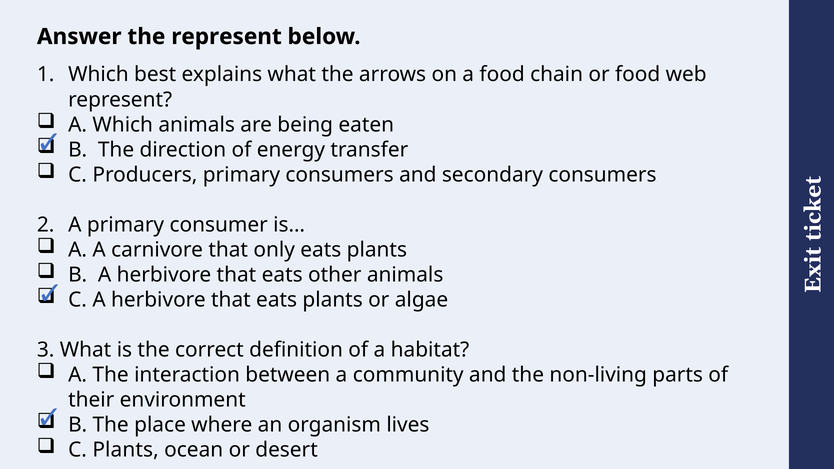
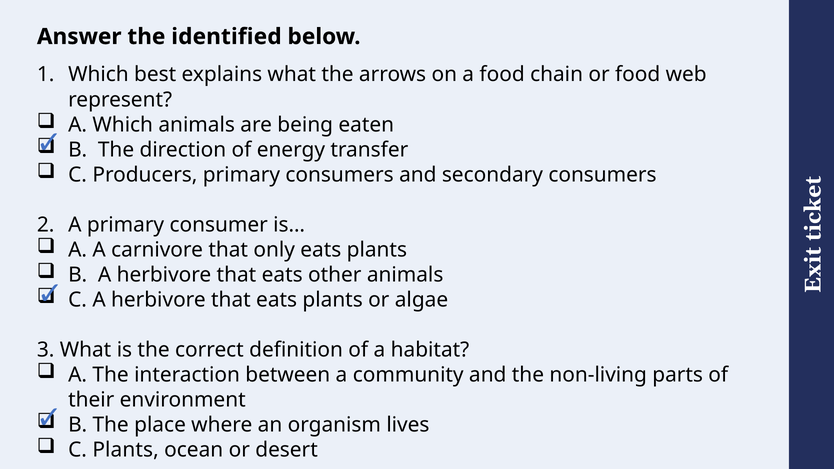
the represent: represent -> identified
